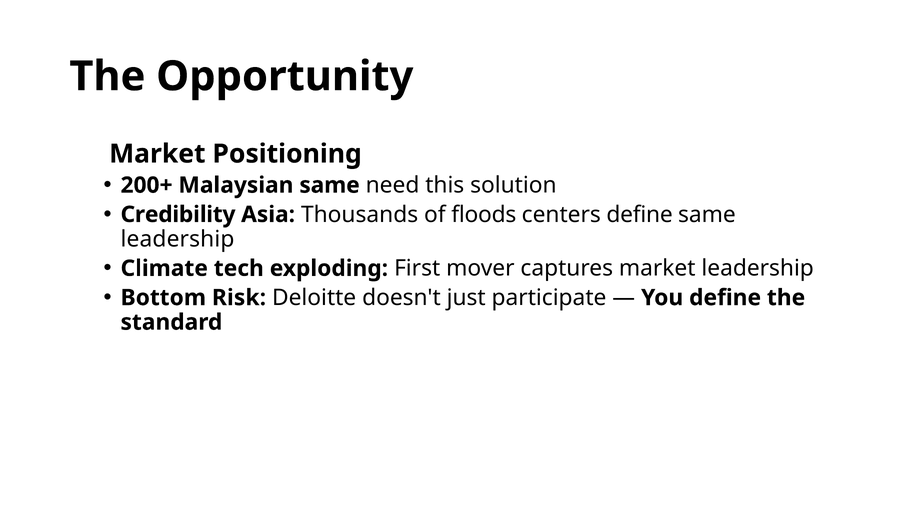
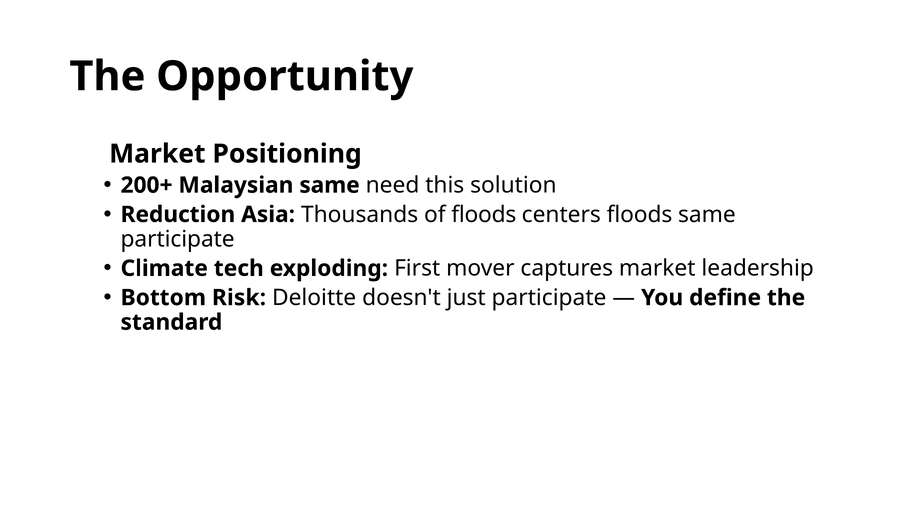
Credibility: Credibility -> Reduction
centers define: define -> floods
leadership at (178, 239): leadership -> participate
